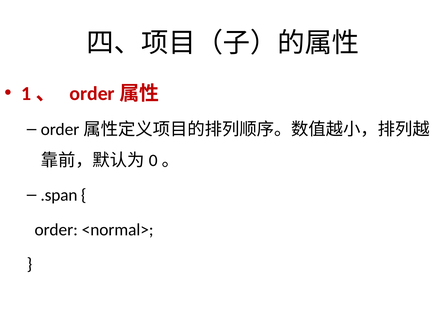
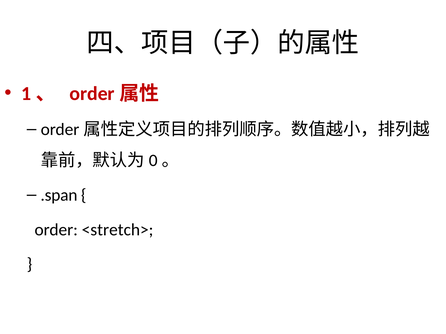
<normal>: <normal> -> <stretch>
